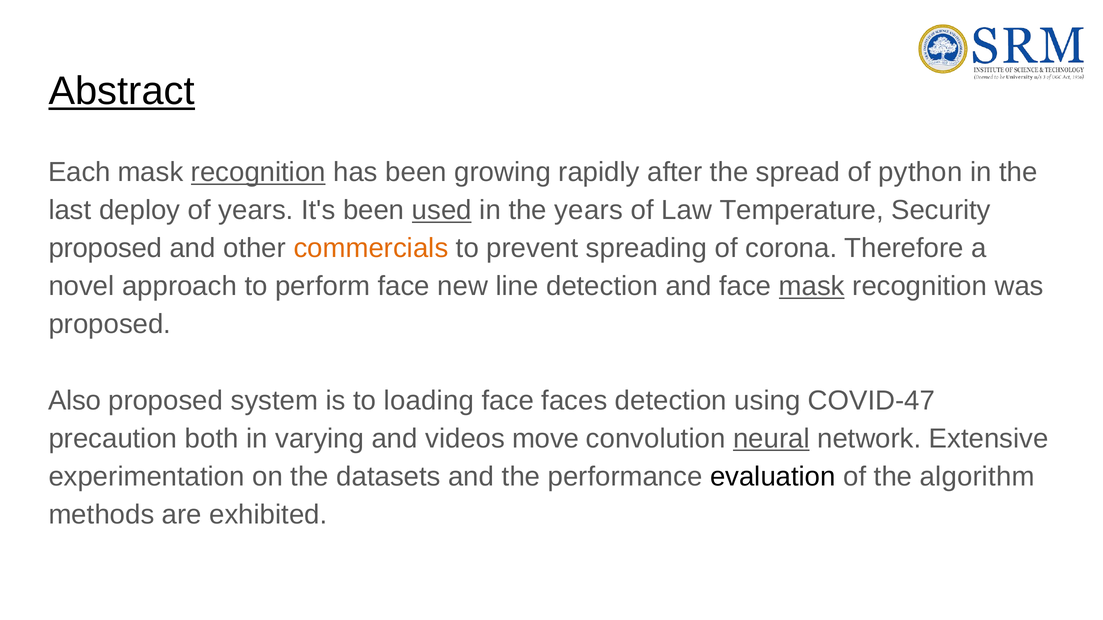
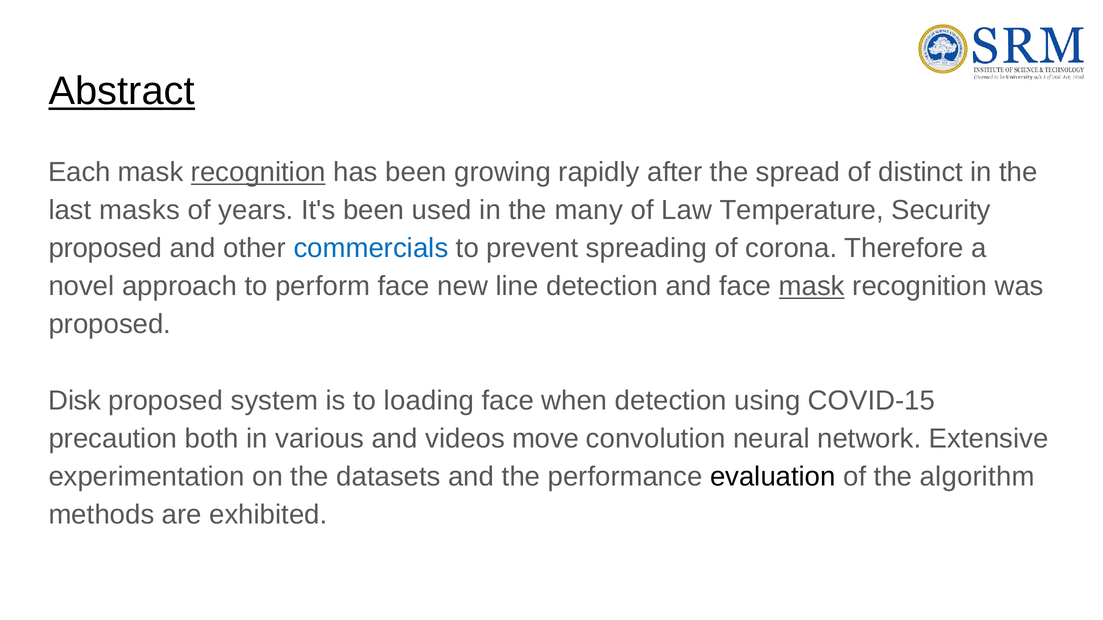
python: python -> distinct
deploy: deploy -> masks
used underline: present -> none
the years: years -> many
commercials colour: orange -> blue
Also: Also -> Disk
faces: faces -> when
COVID-47: COVID-47 -> COVID-15
varying: varying -> various
neural underline: present -> none
